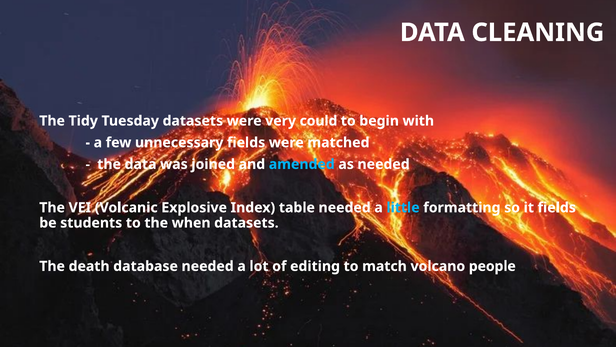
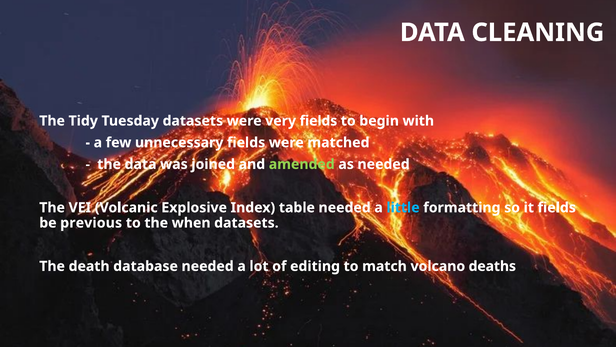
very could: could -> fields
amended colour: light blue -> light green
students: students -> previous
people: people -> deaths
